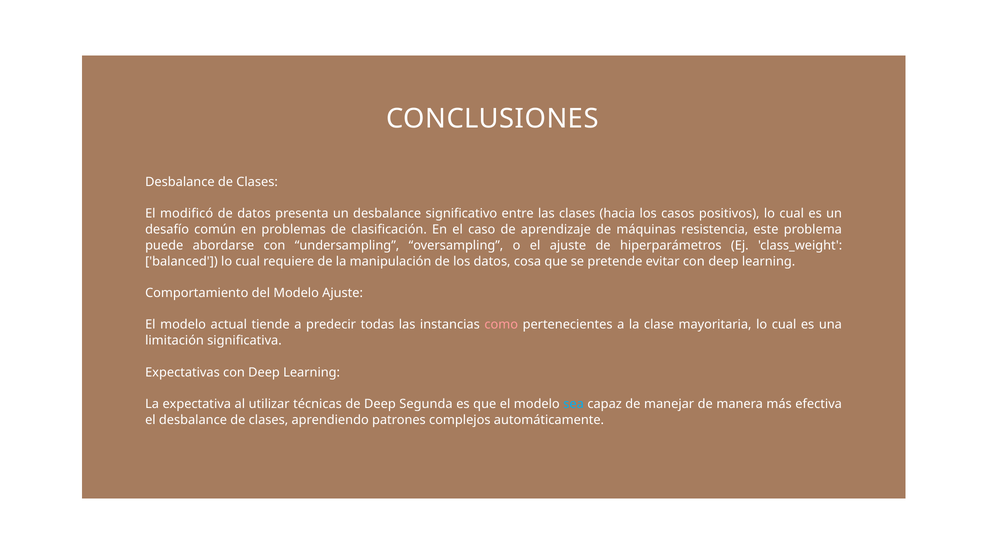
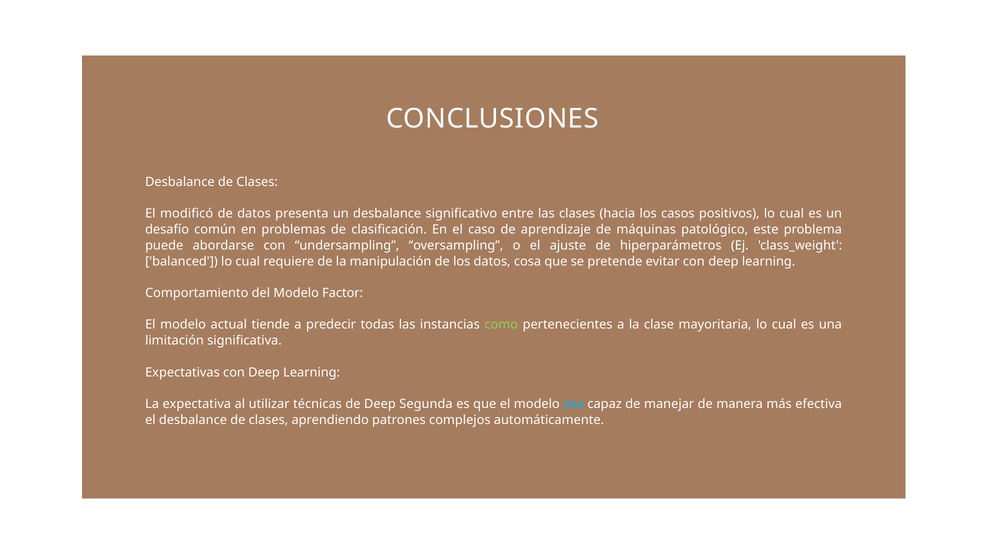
resistencia: resistencia -> patológico
Modelo Ajuste: Ajuste -> Factor
como colour: pink -> light green
